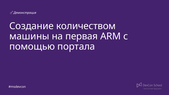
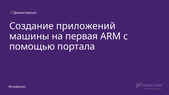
количеством: количеством -> приложений
